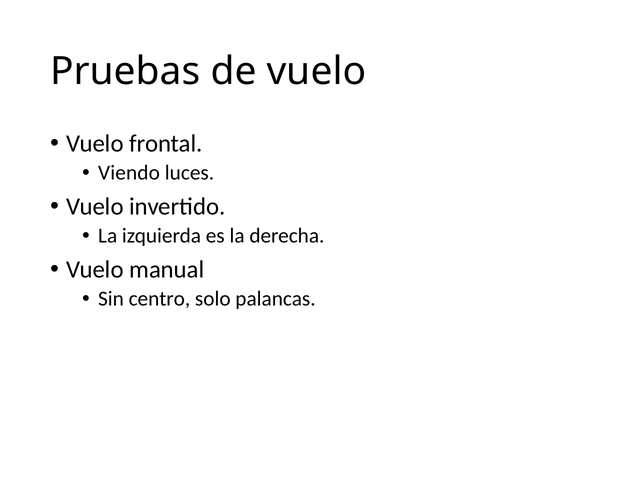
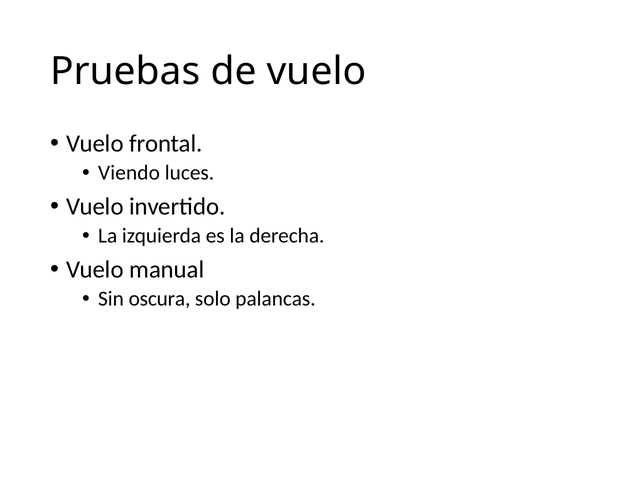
centro: centro -> oscura
